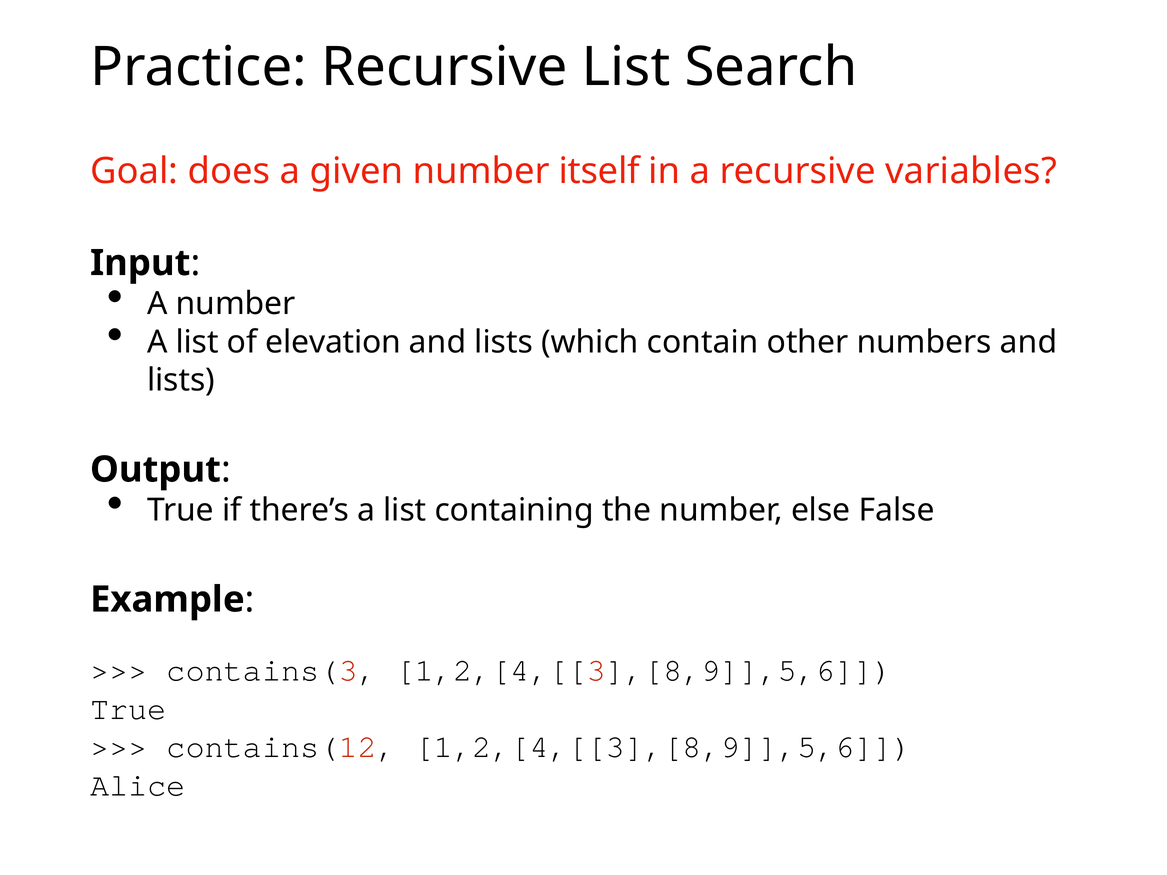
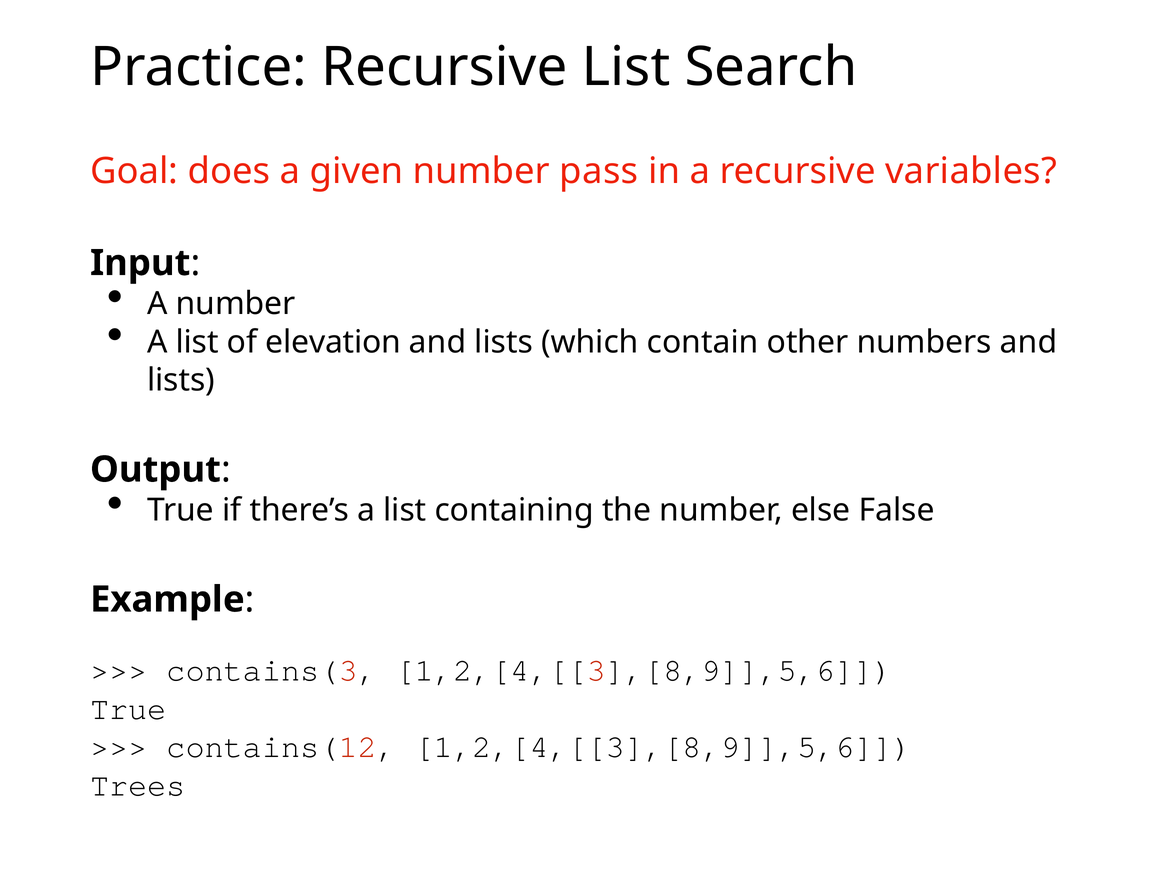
itself: itself -> pass
Alice: Alice -> Trees
